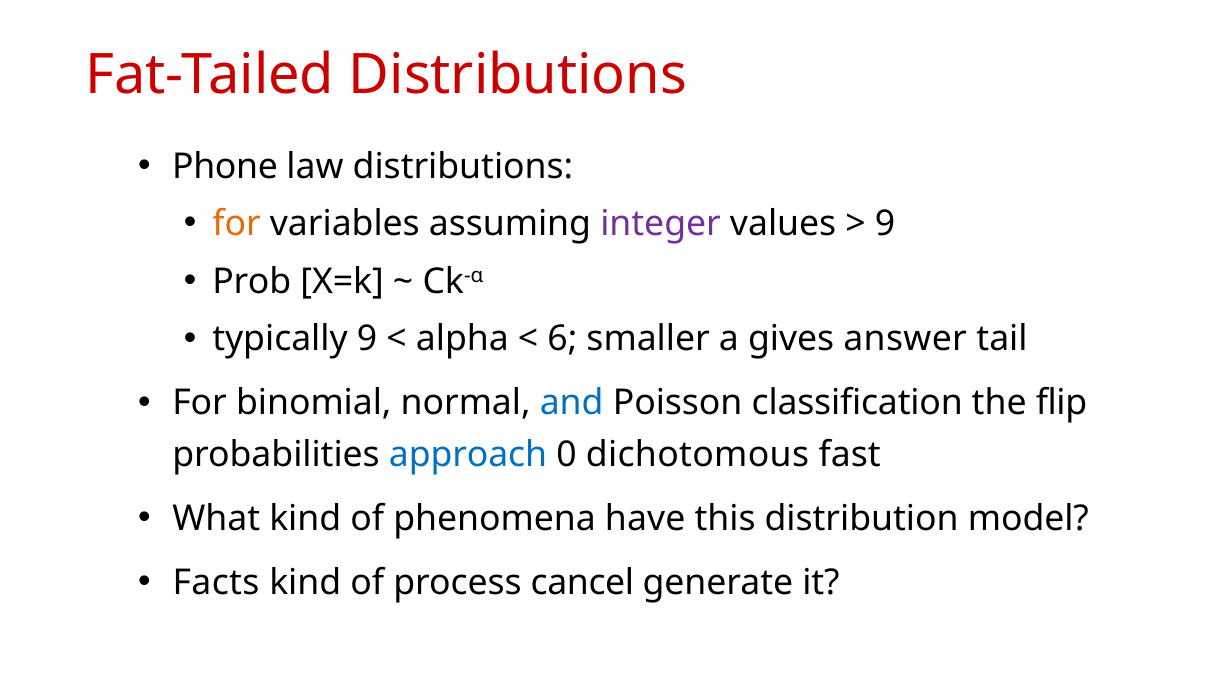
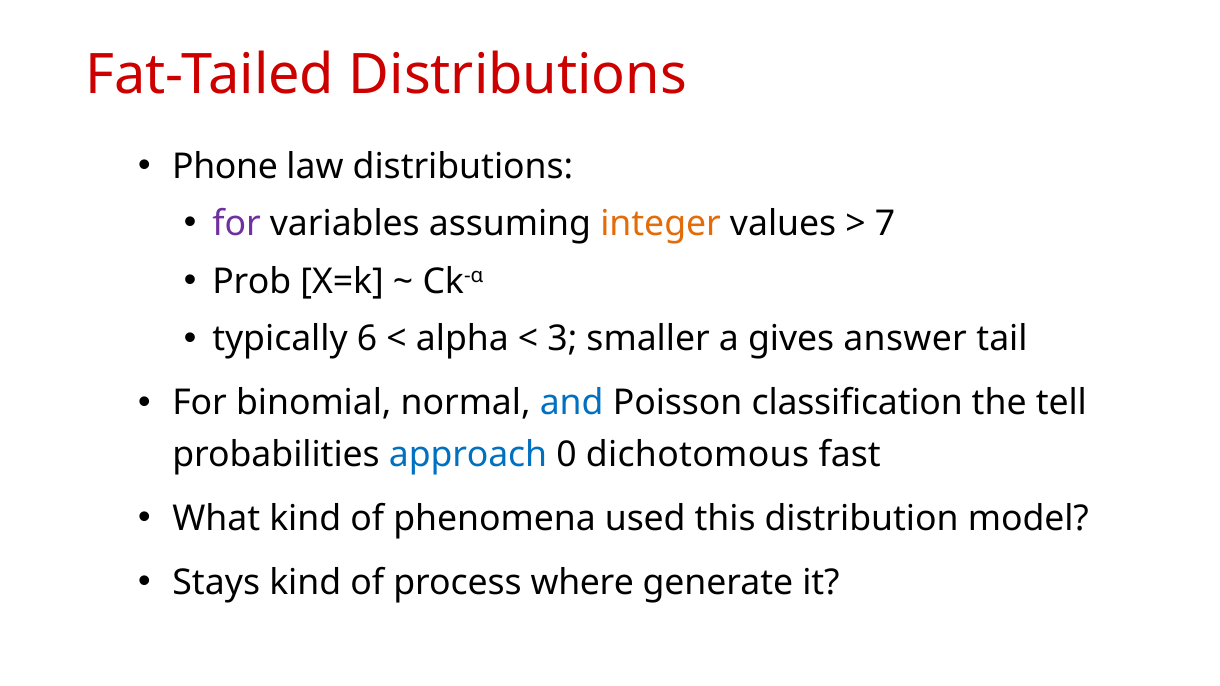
for at (237, 224) colour: orange -> purple
integer colour: purple -> orange
9 at (885, 224): 9 -> 7
typically 9: 9 -> 6
6: 6 -> 3
flip: flip -> tell
have: have -> used
Facts: Facts -> Stays
cancel: cancel -> where
